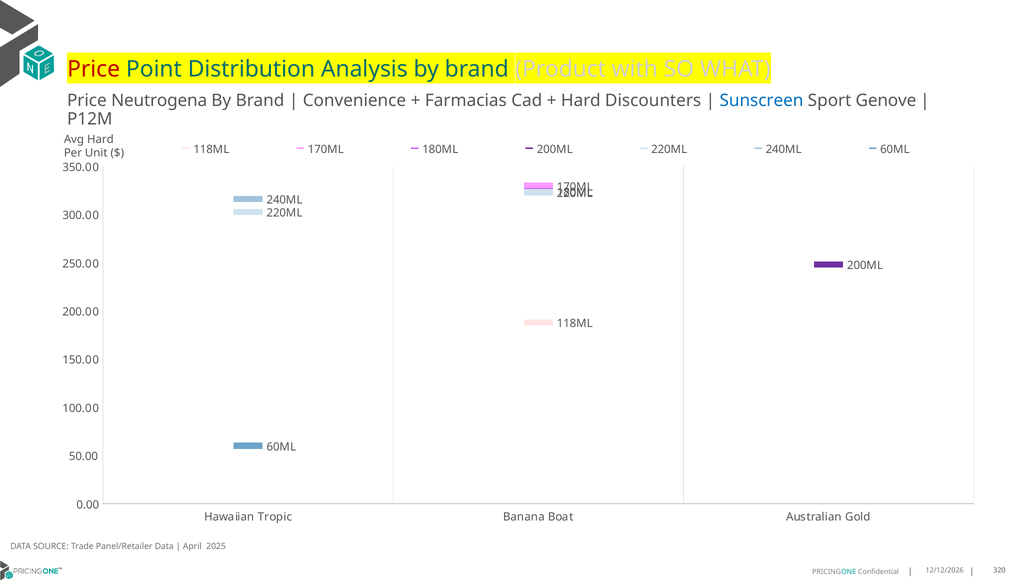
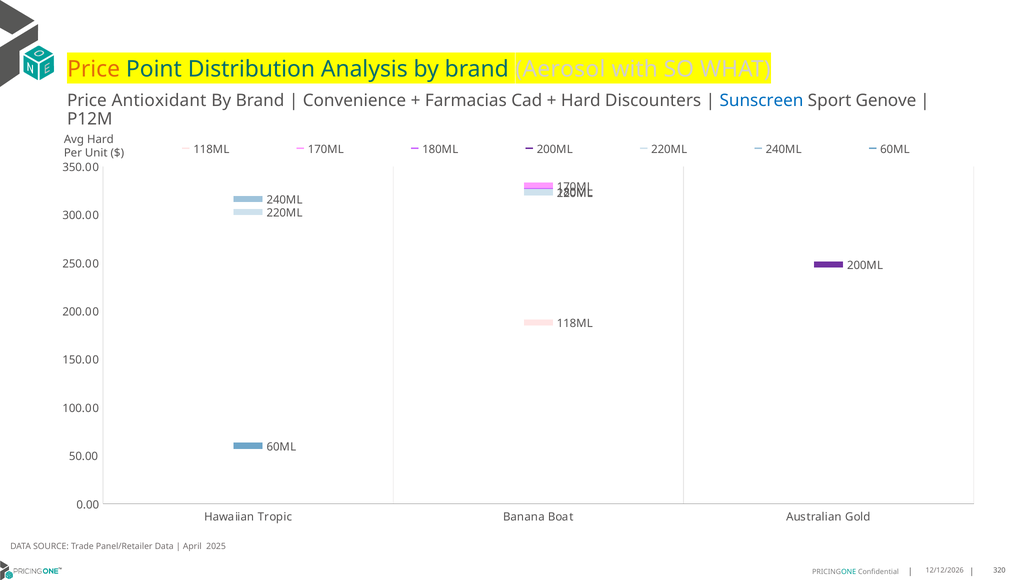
Price at (94, 69) colour: red -> orange
Product: Product -> Aerosol
Neutrogena: Neutrogena -> Antioxidant
